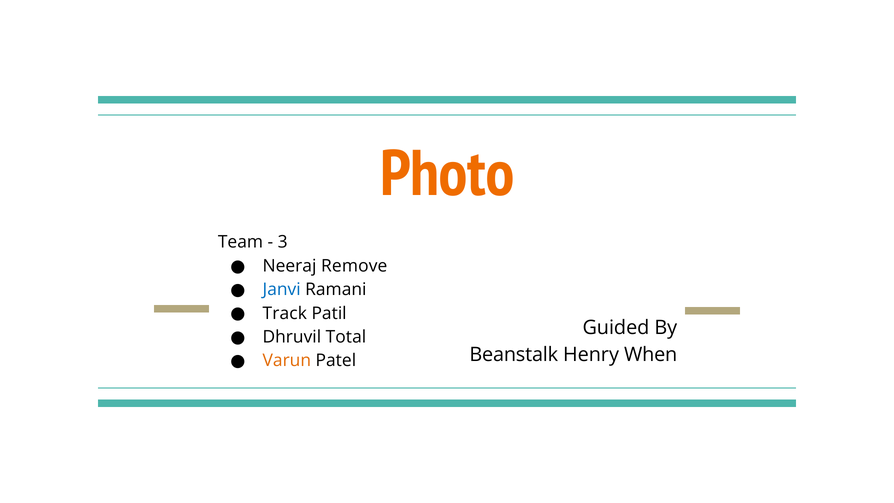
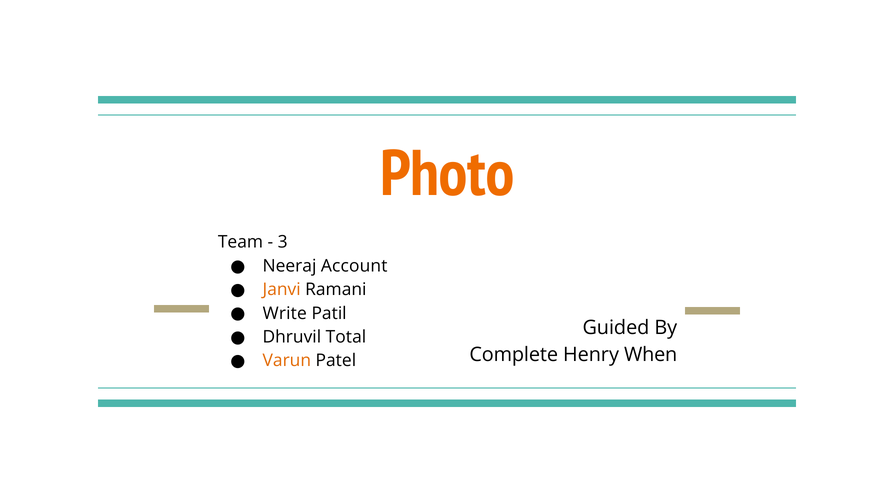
Remove: Remove -> Account
Janvi colour: blue -> orange
Track: Track -> Write
Beanstalk: Beanstalk -> Complete
